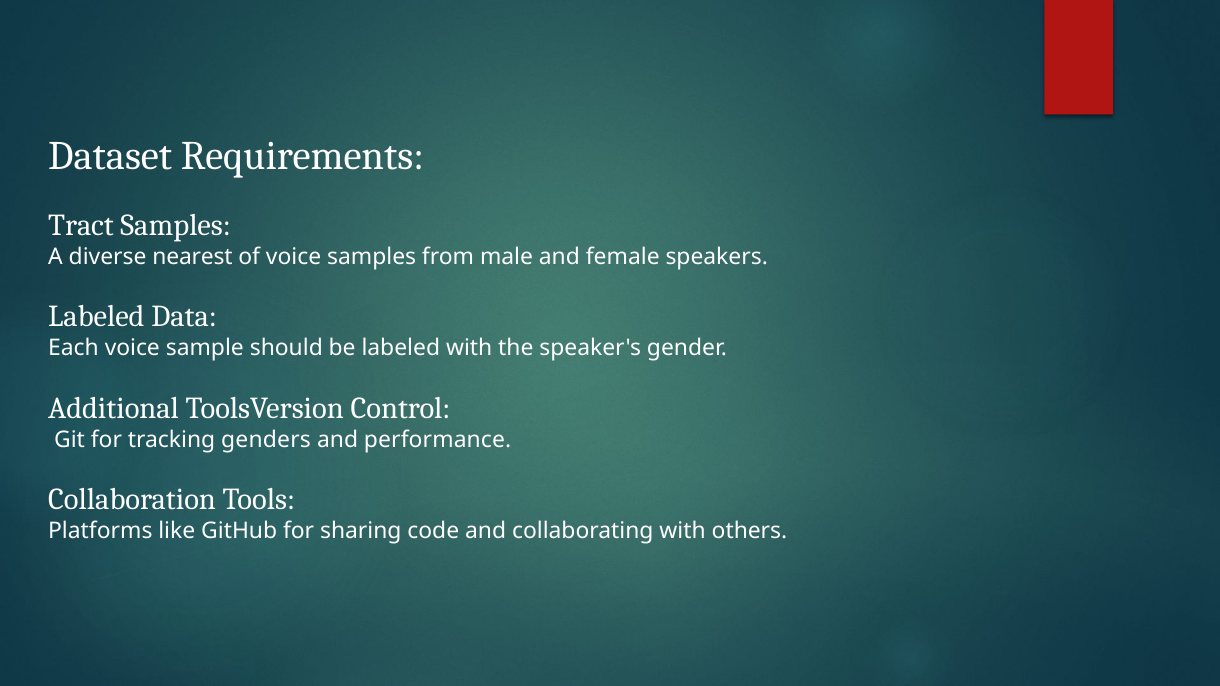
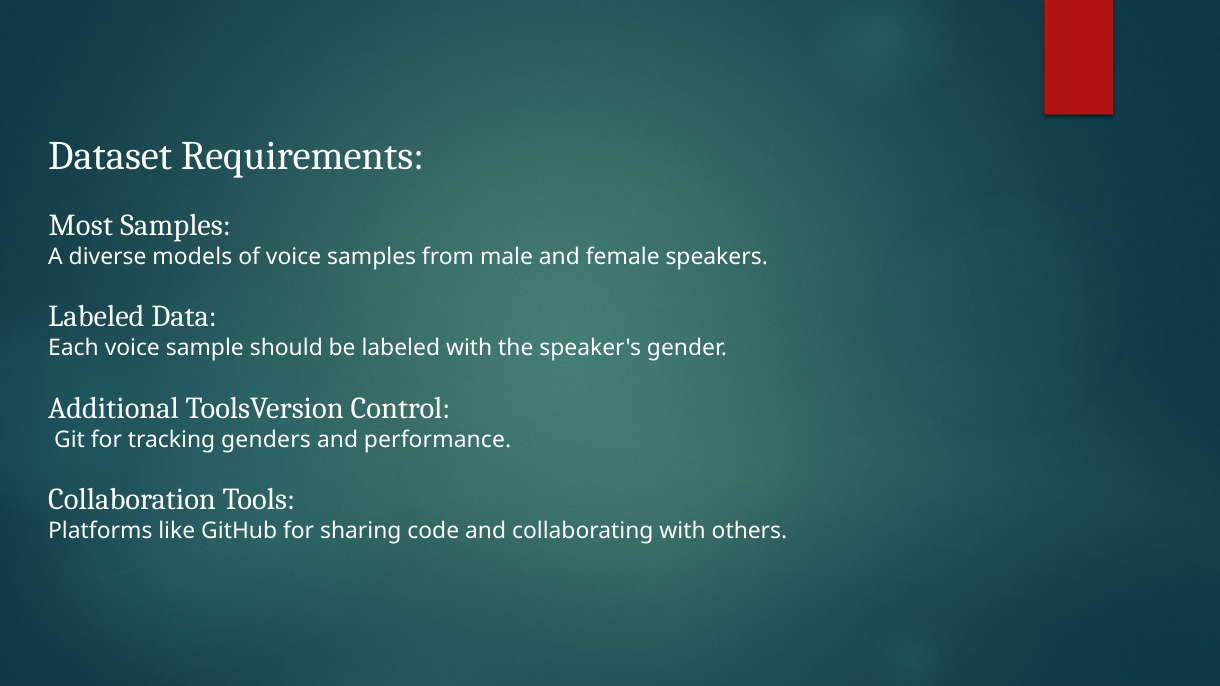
Tract: Tract -> Most
nearest: nearest -> models
